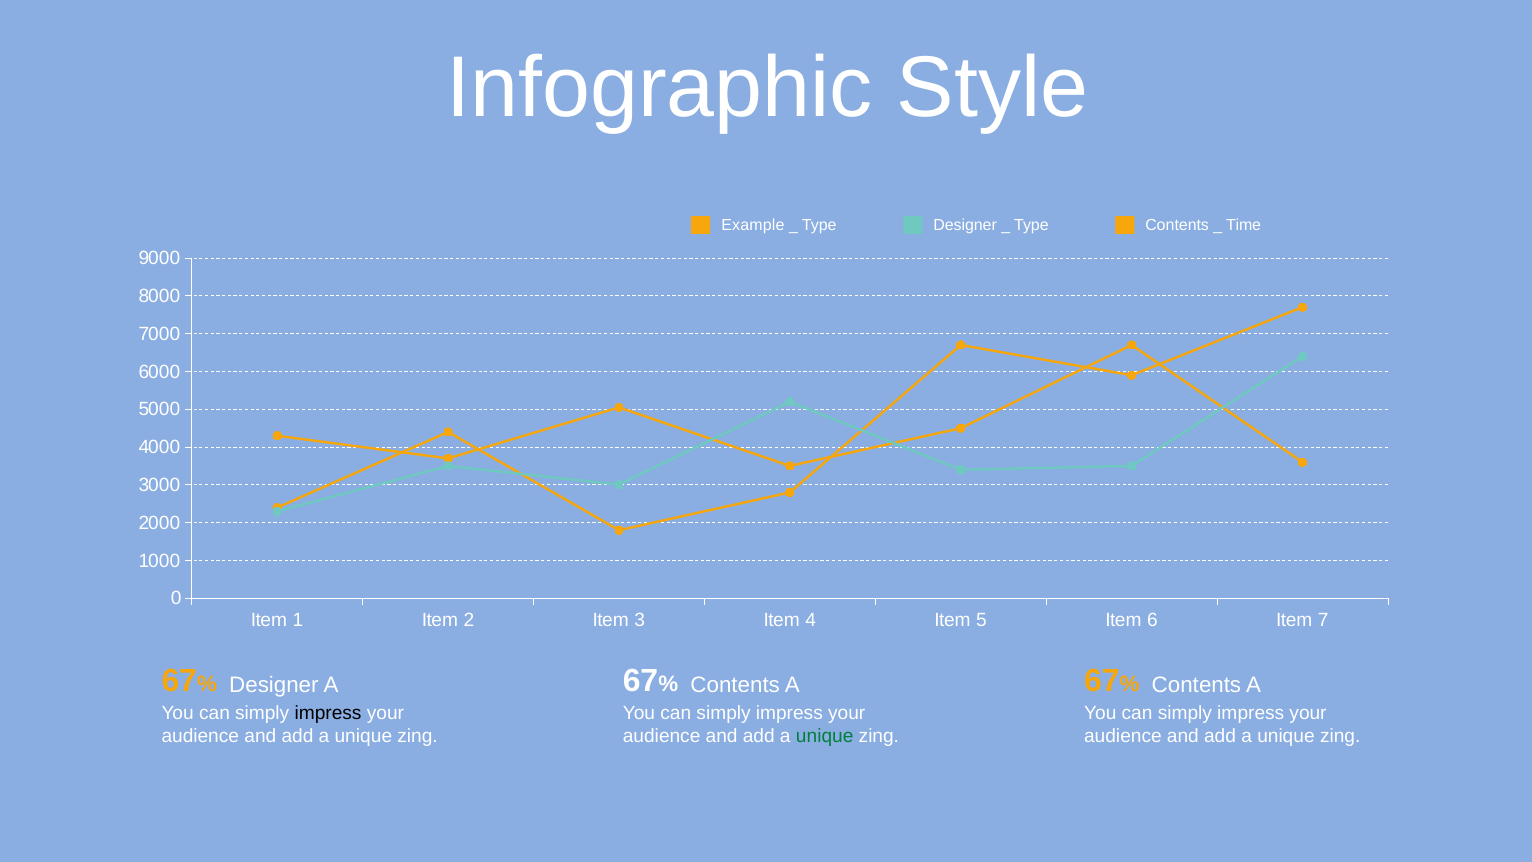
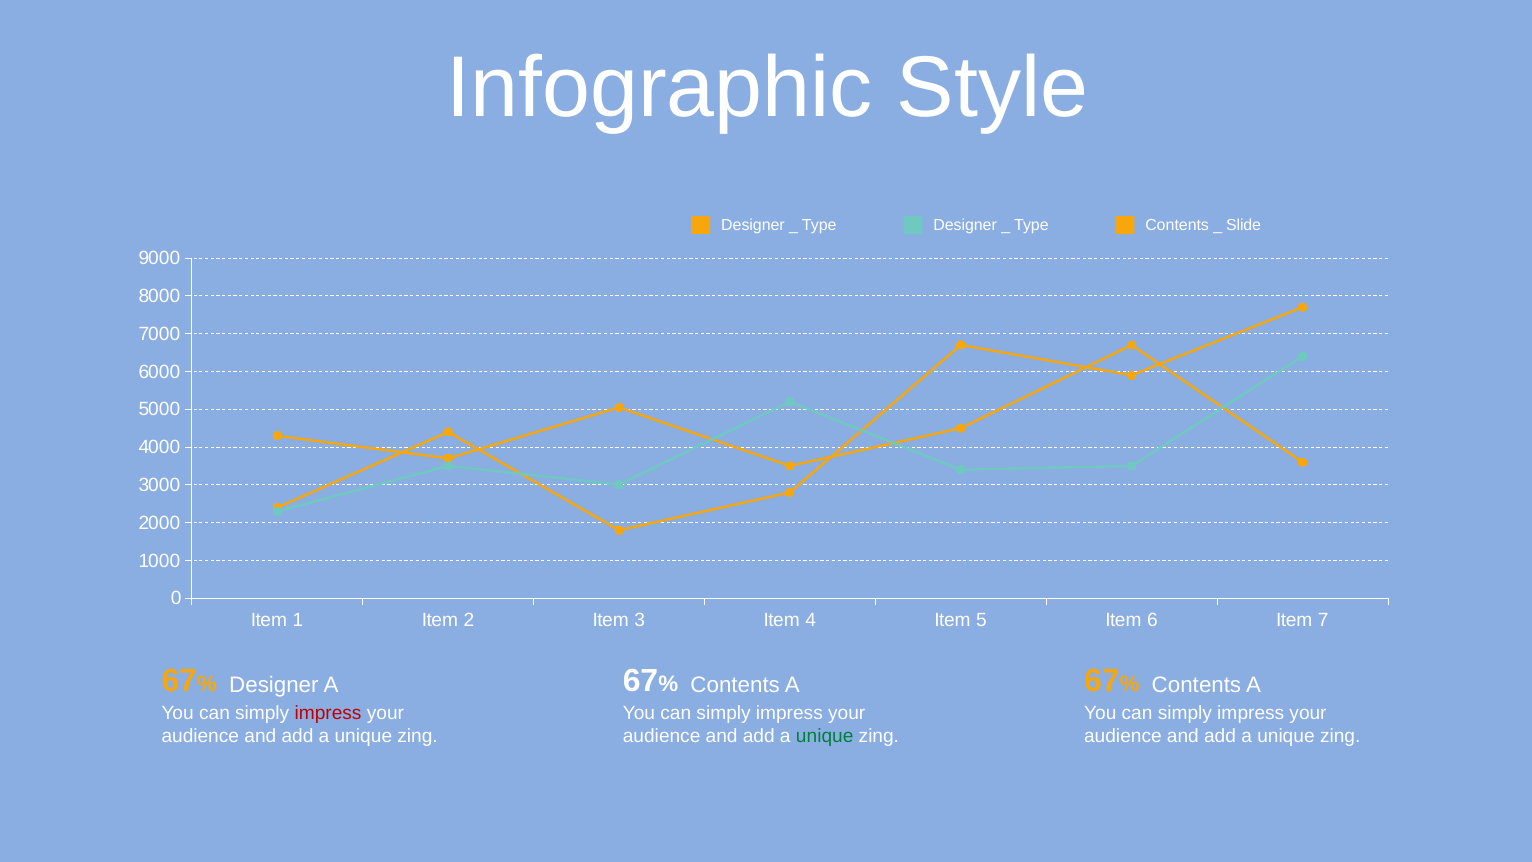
Example at (753, 226): Example -> Designer
Time: Time -> Slide
impress at (328, 713) colour: black -> red
